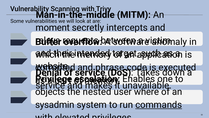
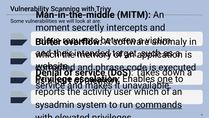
one underline: none -> present
objects: objects -> reports
nested: nested -> activity
user where: where -> which
